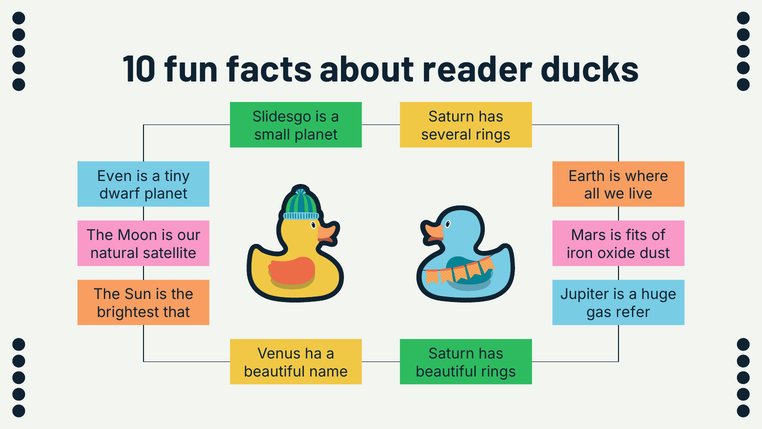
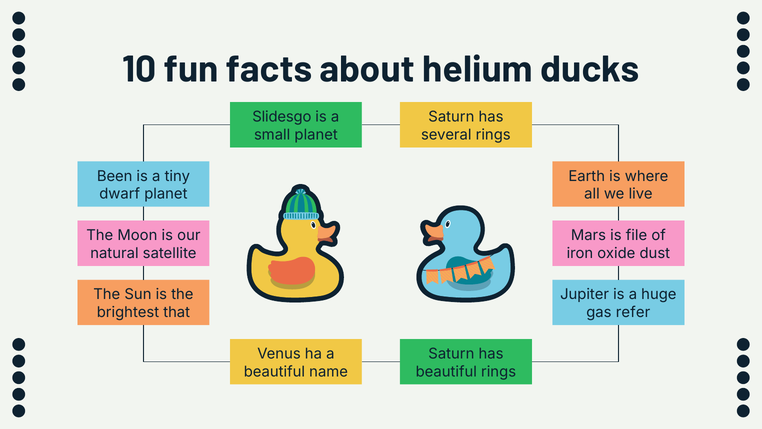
reader: reader -> helium
Even: Even -> Been
fits: fits -> file
